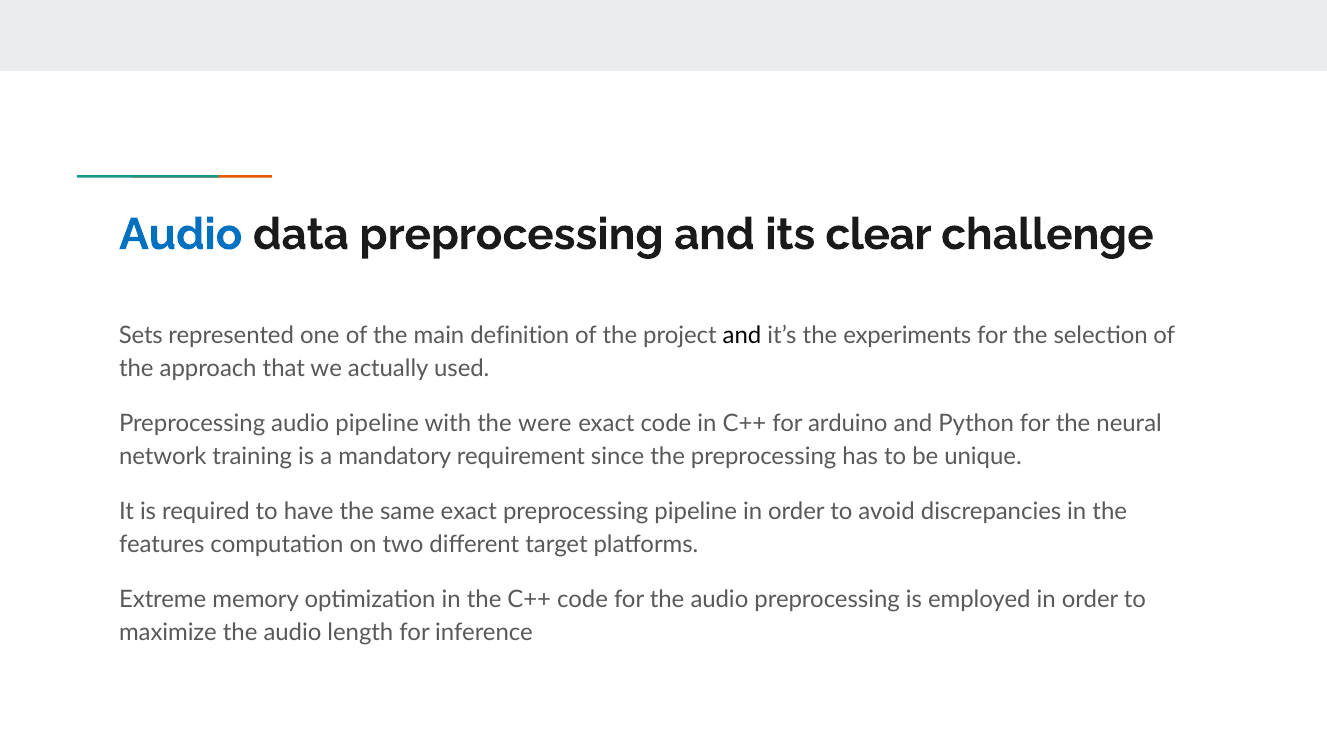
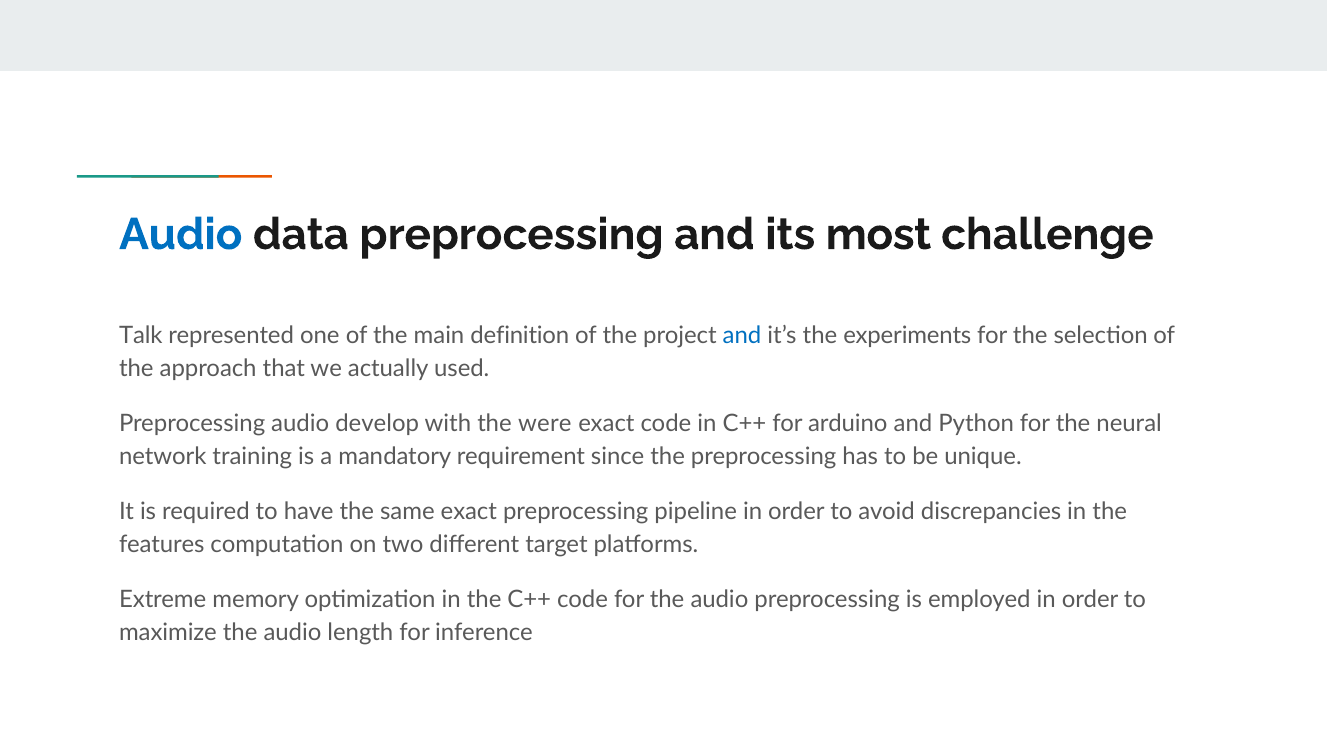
clear: clear -> most
Sets: Sets -> Talk
and at (742, 335) colour: black -> blue
audio pipeline: pipeline -> develop
